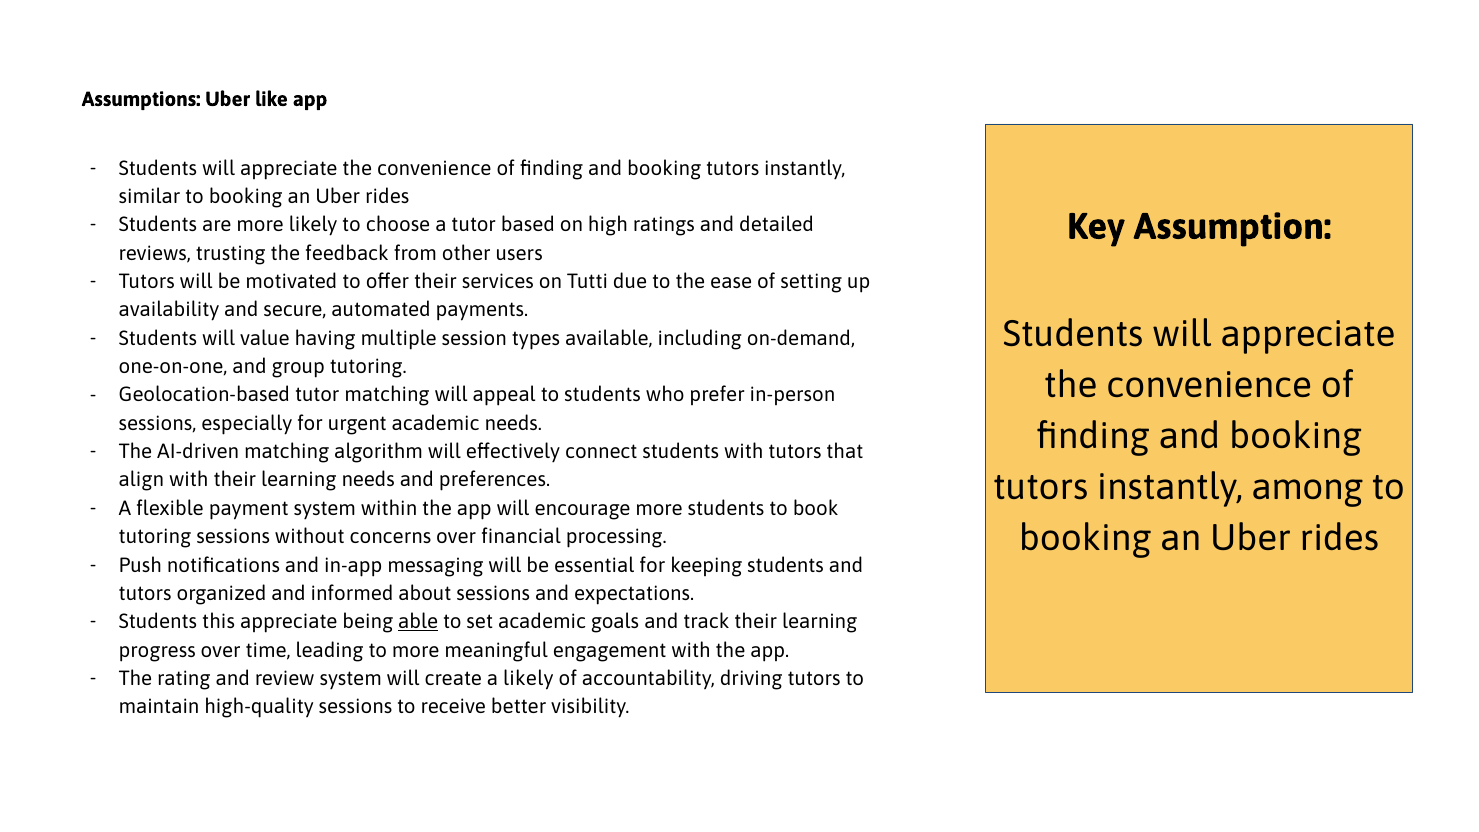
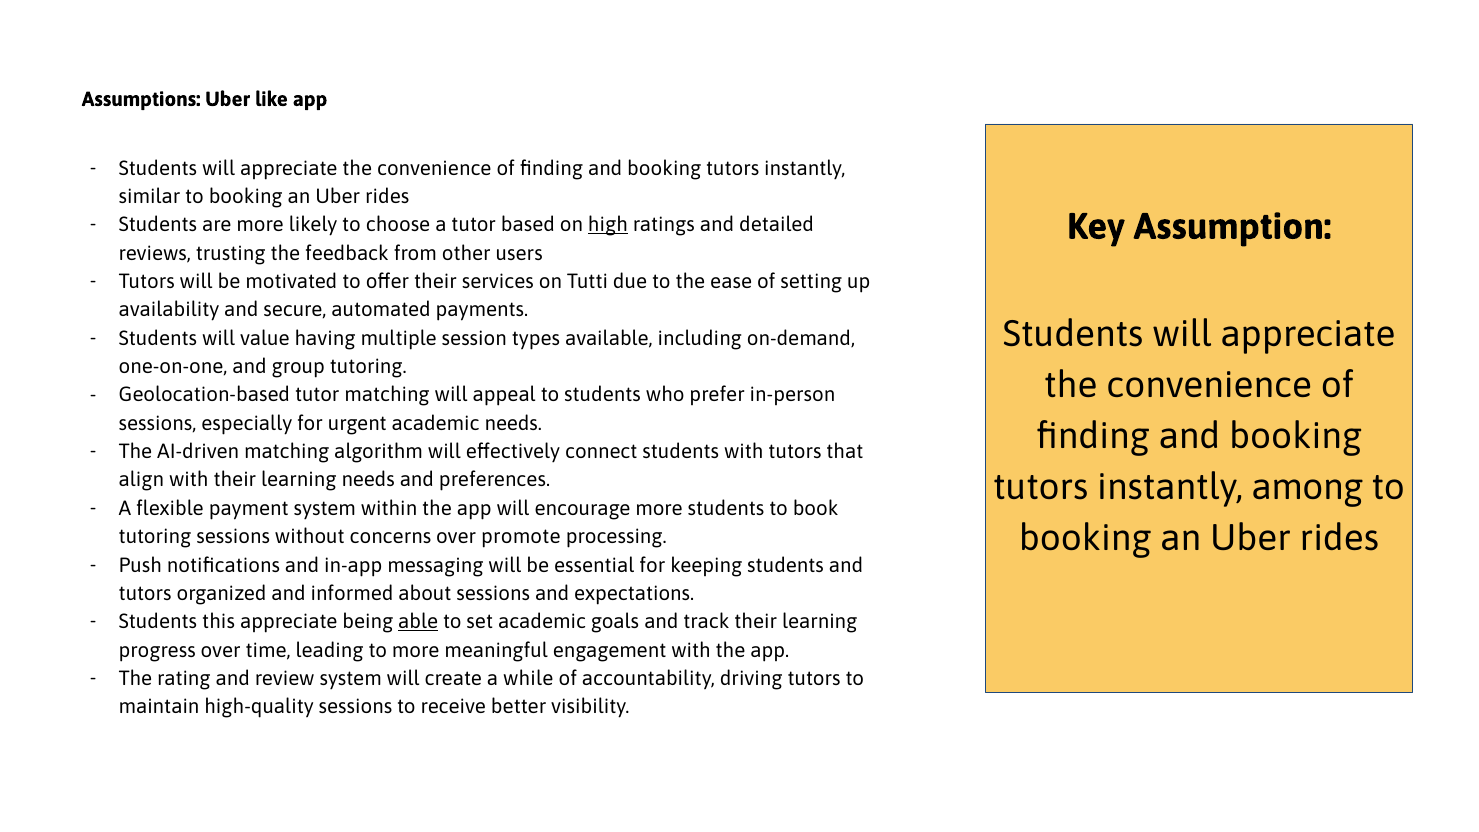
high underline: none -> present
financial: financial -> promote
a likely: likely -> while
